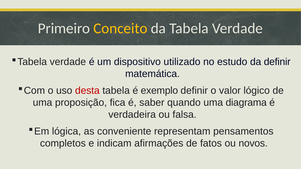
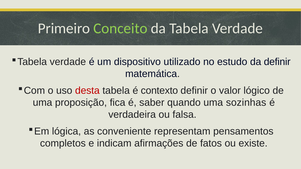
Conceito colour: yellow -> light green
exemplo: exemplo -> contexto
diagrama: diagrama -> sozinhas
novos: novos -> existe
